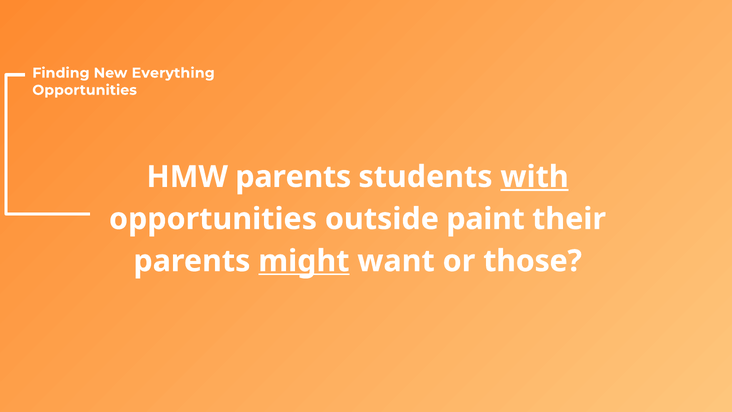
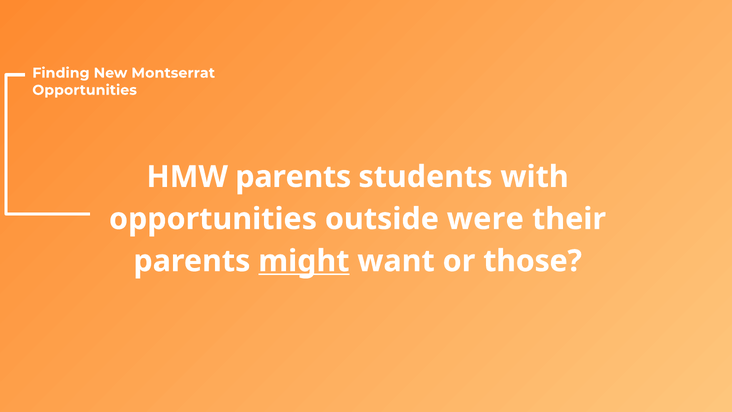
Everything: Everything -> Montserrat
with underline: present -> none
paint: paint -> were
